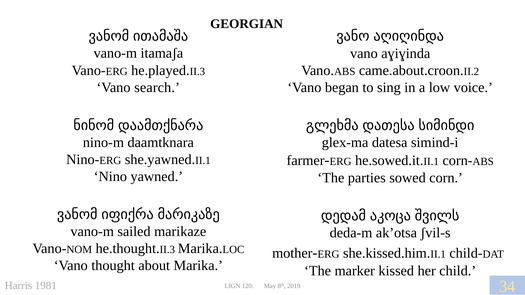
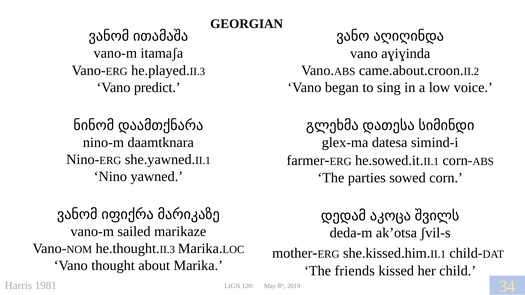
search: search -> predict
marker: marker -> friends
